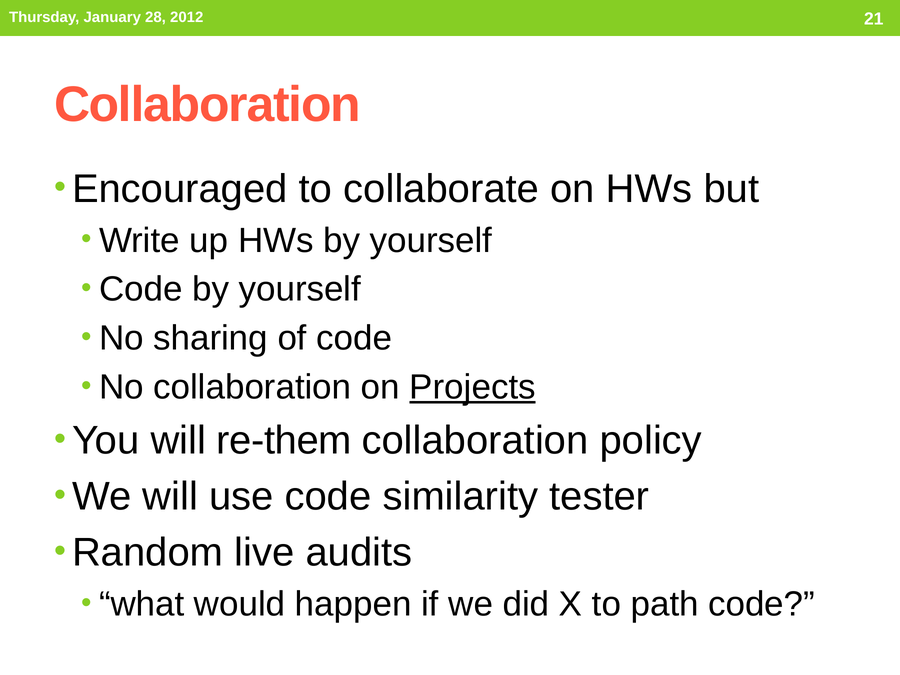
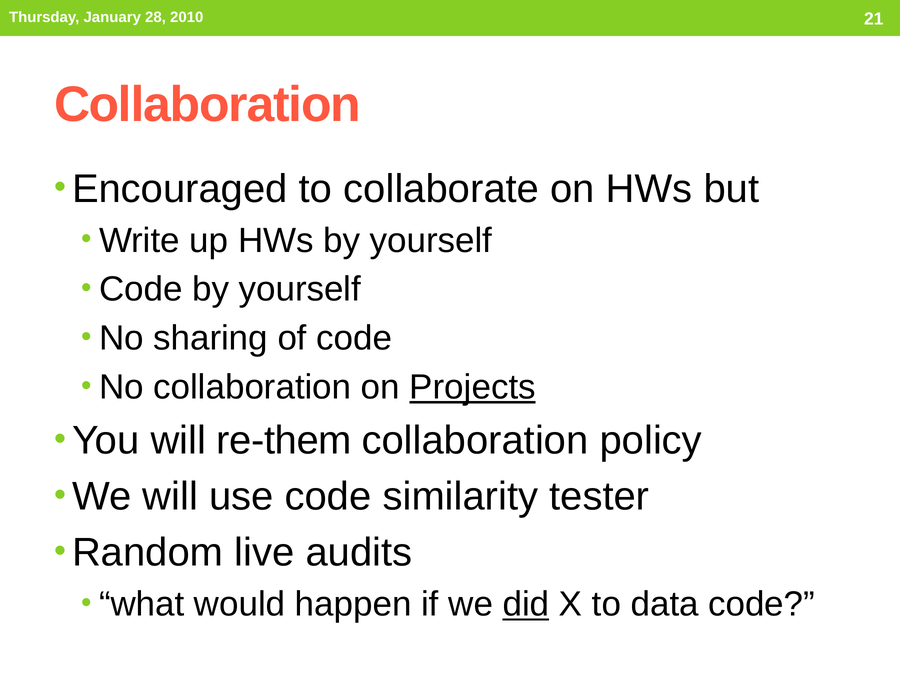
2012: 2012 -> 2010
did underline: none -> present
path: path -> data
